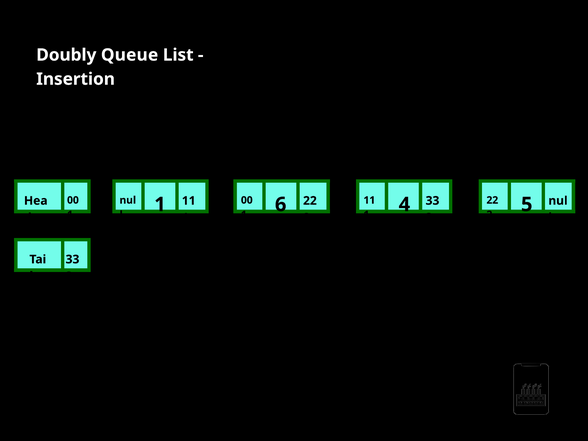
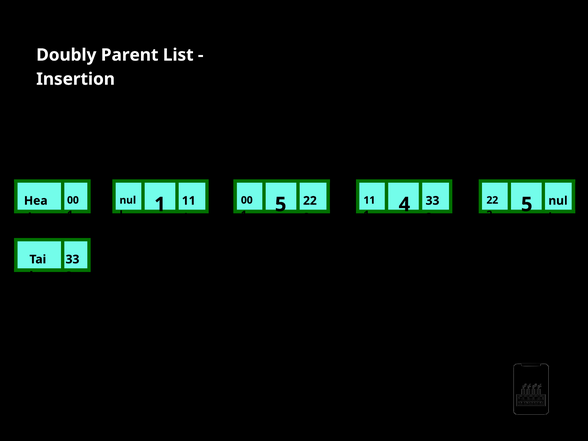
Queue: Queue -> Parent
1 6: 6 -> 5
